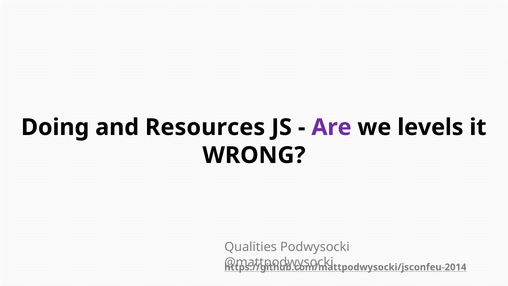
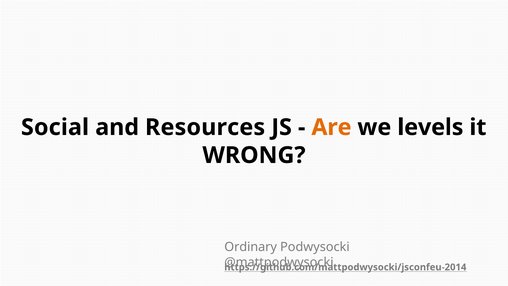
Doing: Doing -> Social
Are colour: purple -> orange
Qualities: Qualities -> Ordinary
